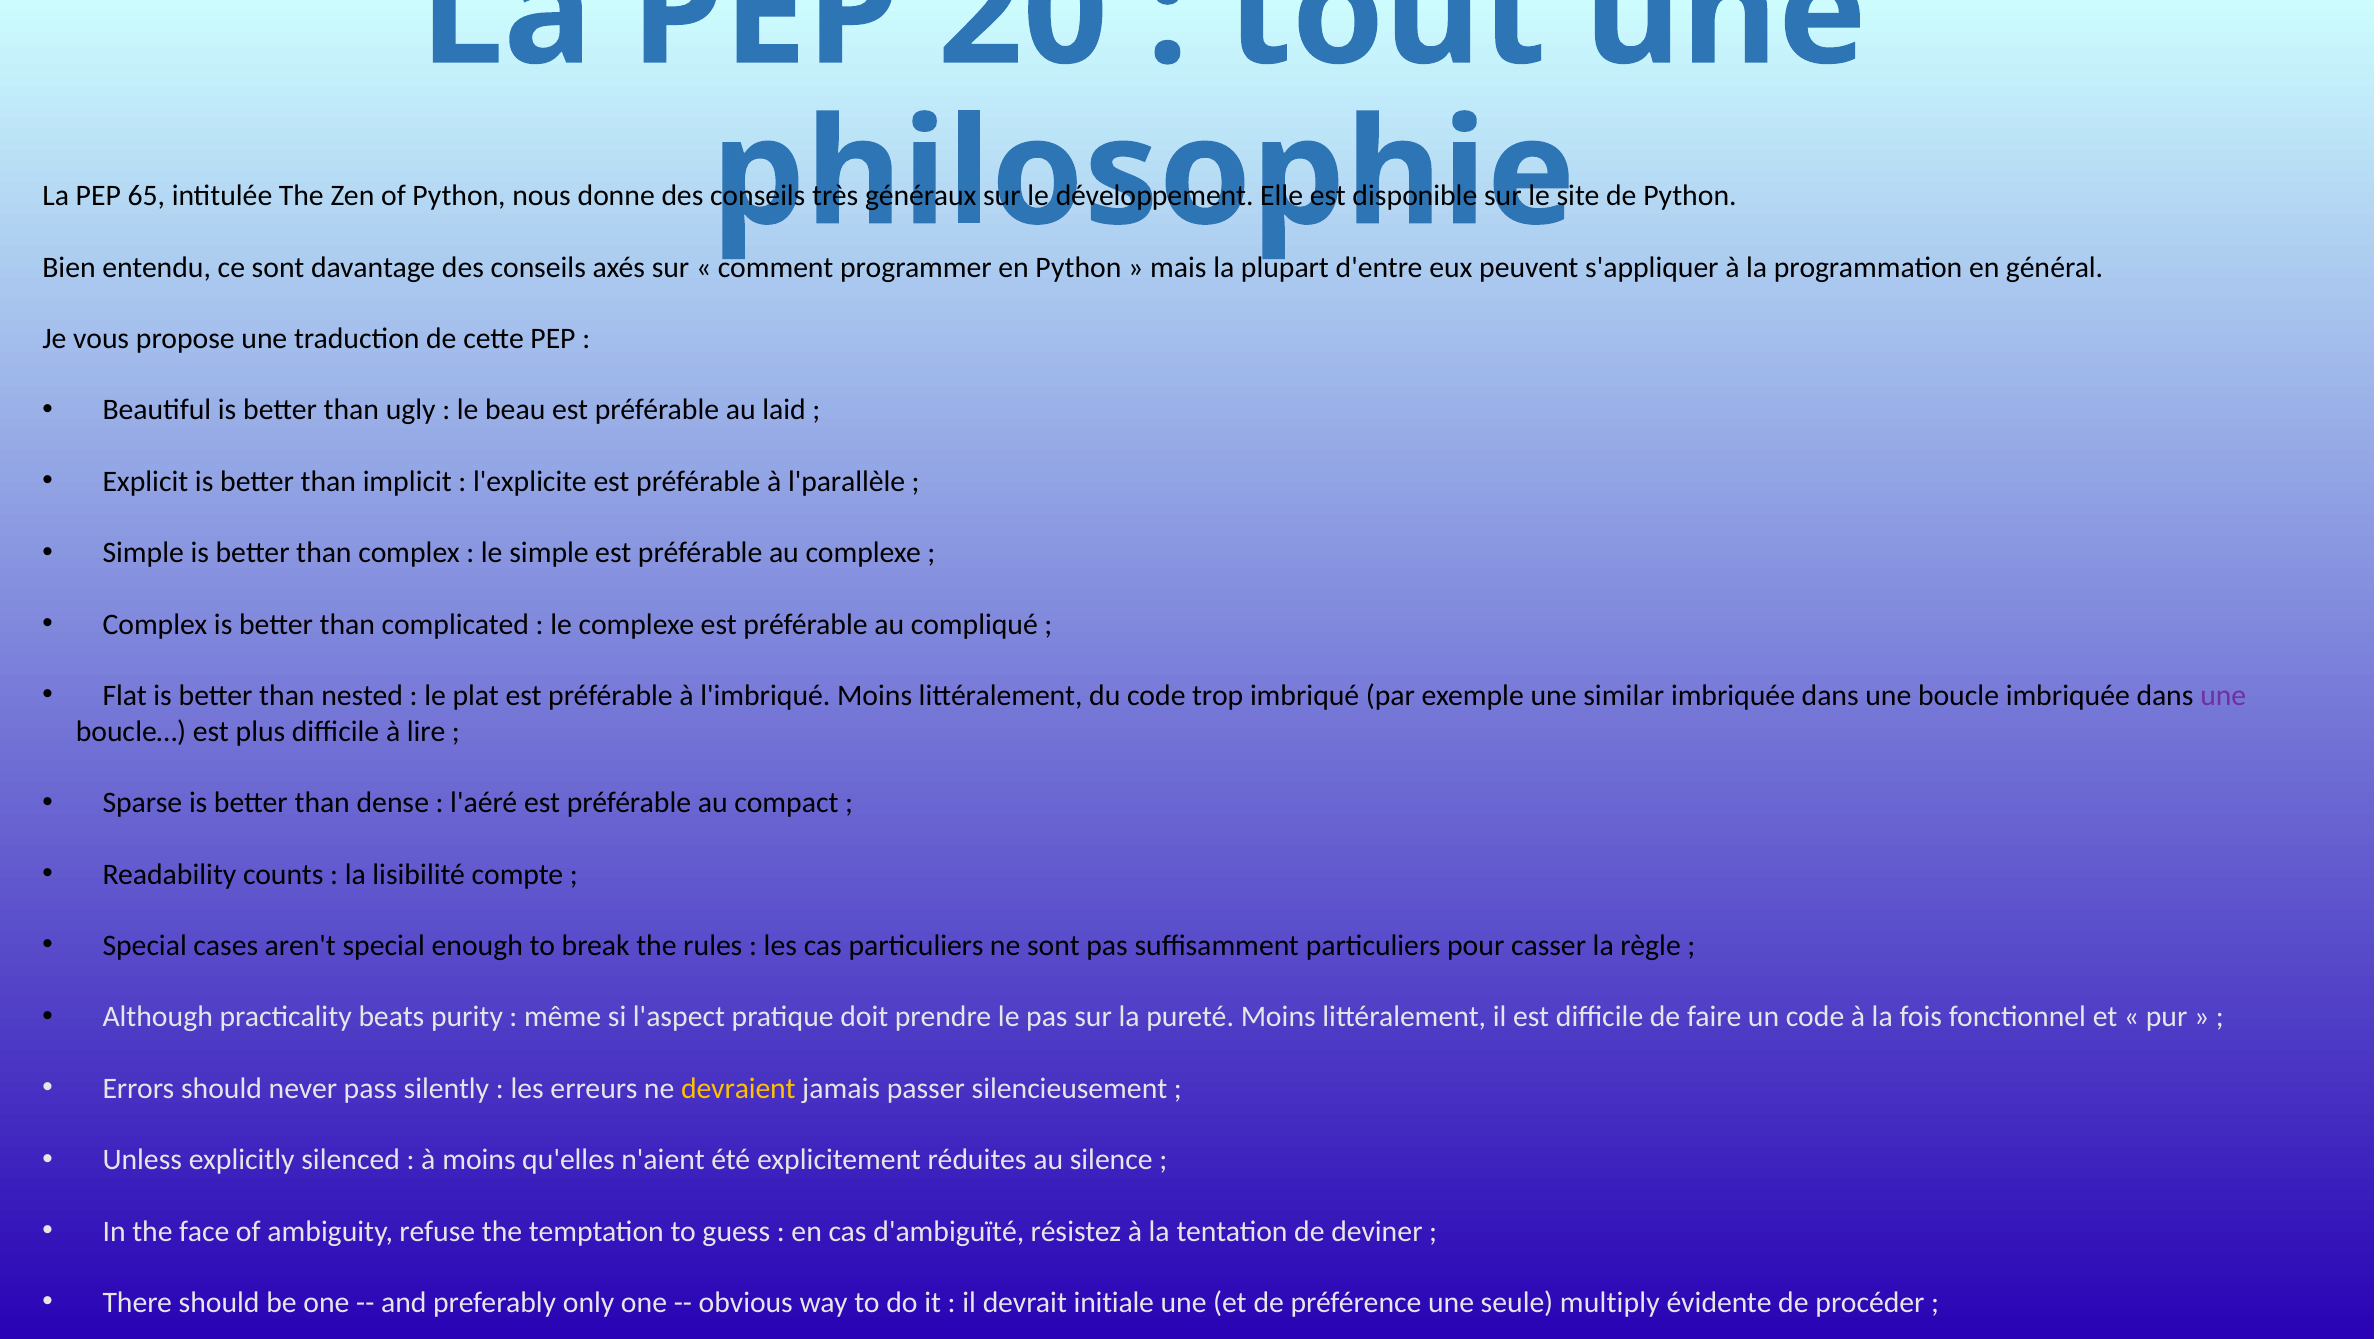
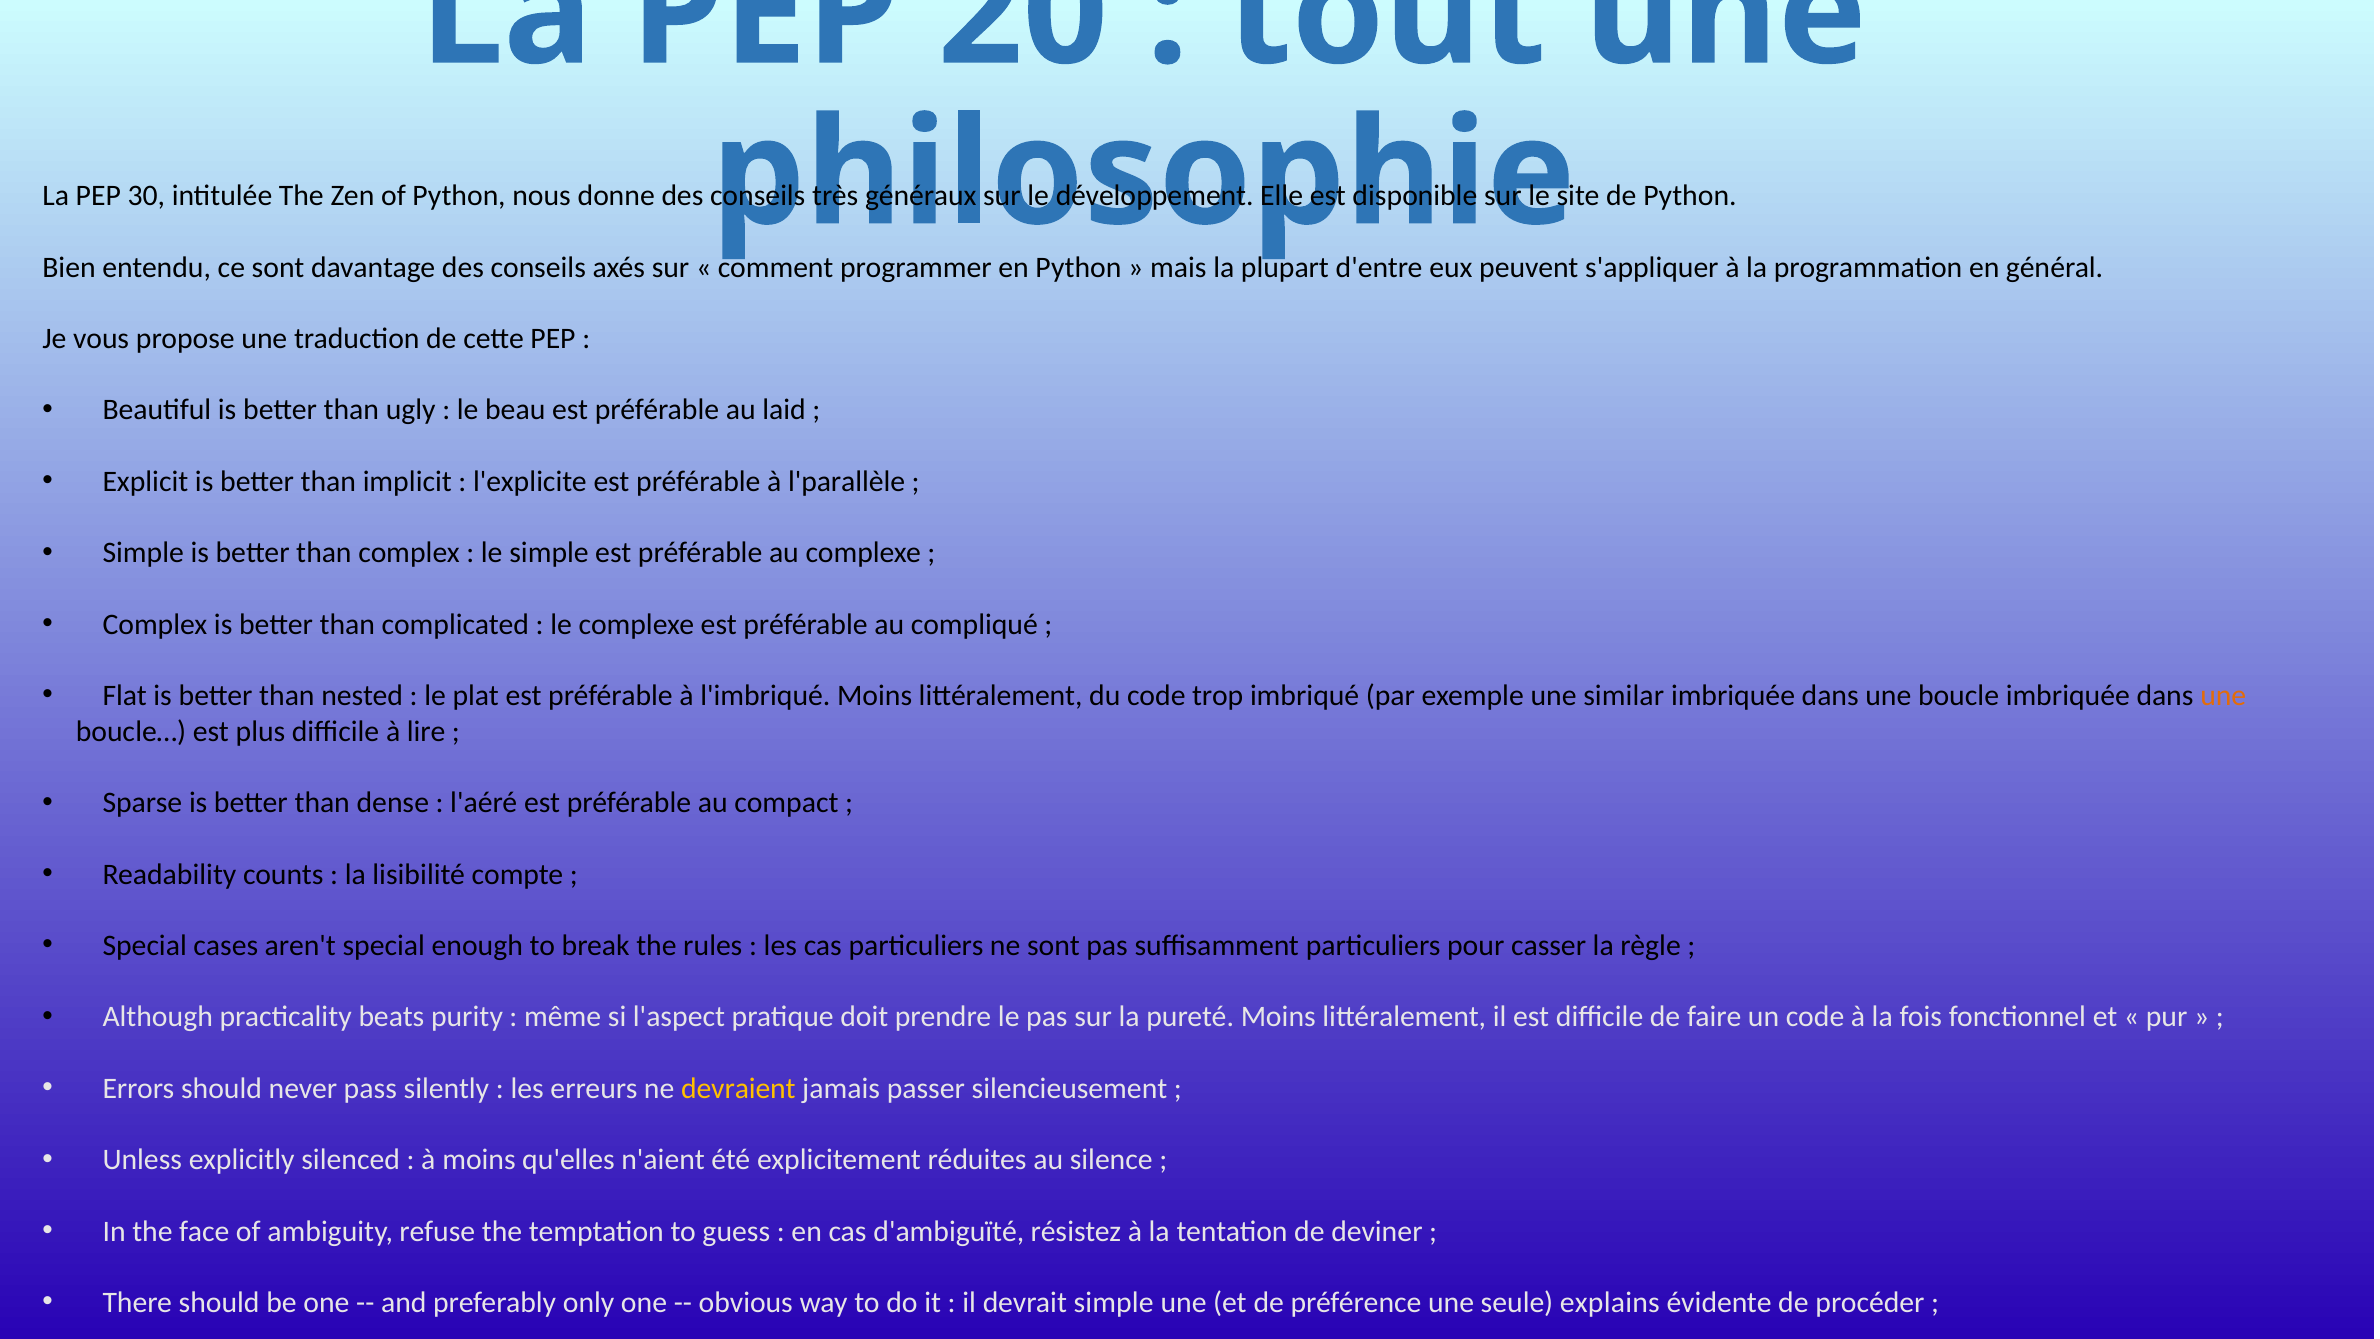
65: 65 -> 30
une at (2223, 696) colour: purple -> orange
devrait initiale: initiale -> simple
multiply: multiply -> explains
